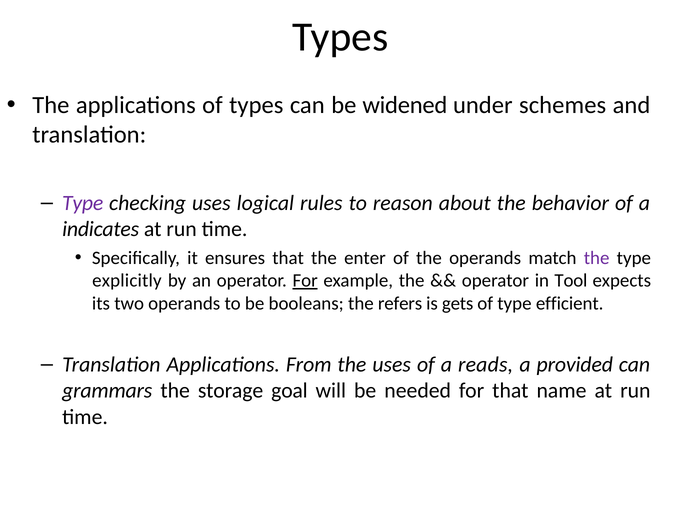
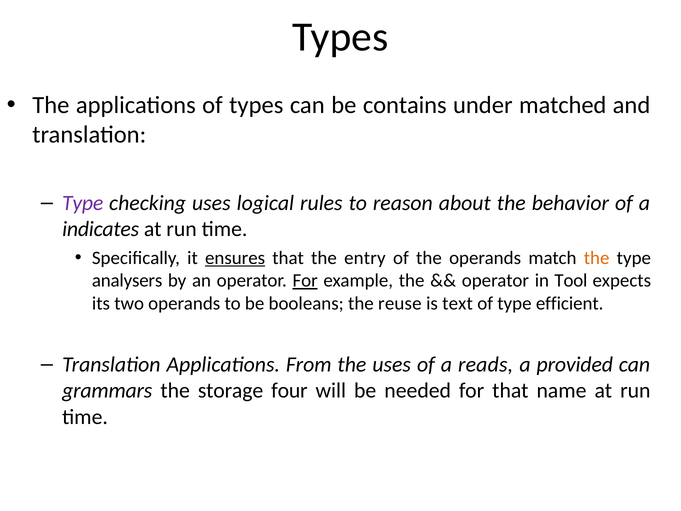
widened: widened -> contains
schemes: schemes -> matched
ensures underline: none -> present
enter: enter -> entry
the at (597, 258) colour: purple -> orange
explicitly: explicitly -> analysers
refers: refers -> reuse
gets: gets -> text
goal: goal -> four
